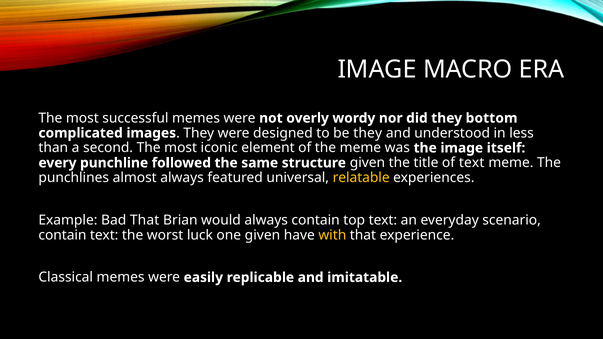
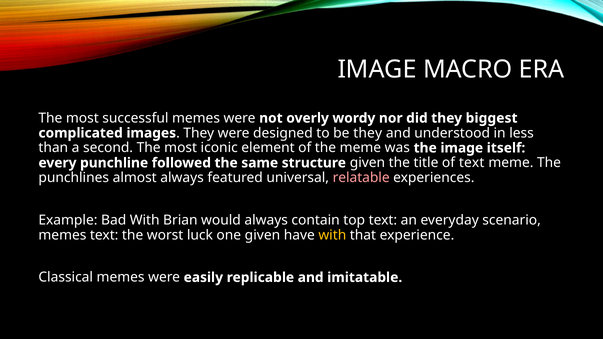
bottom: bottom -> biggest
relatable colour: yellow -> pink
Bad That: That -> With
contain at (62, 235): contain -> memes
